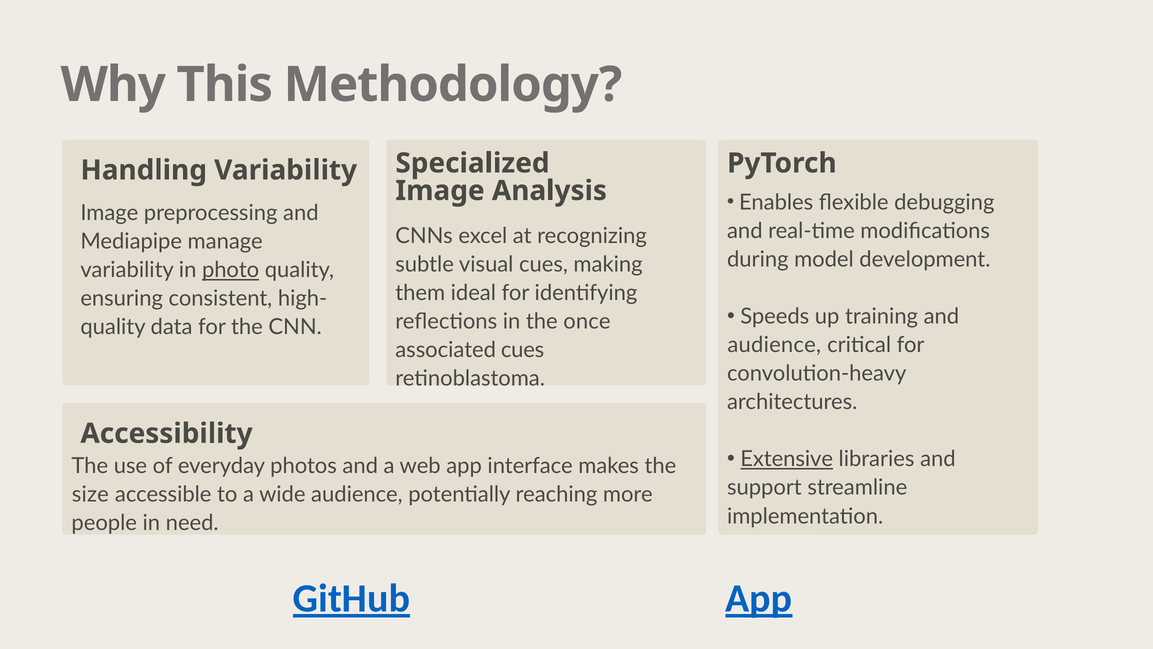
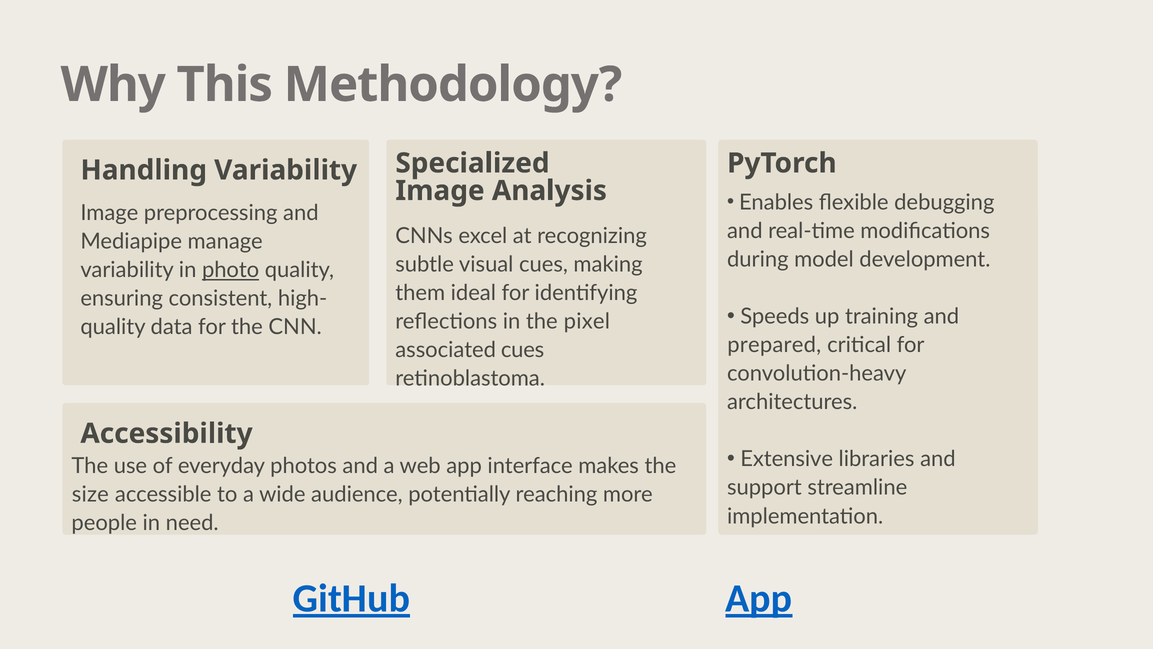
once: once -> pixel
audience at (774, 345): audience -> prepared
Extensive underline: present -> none
